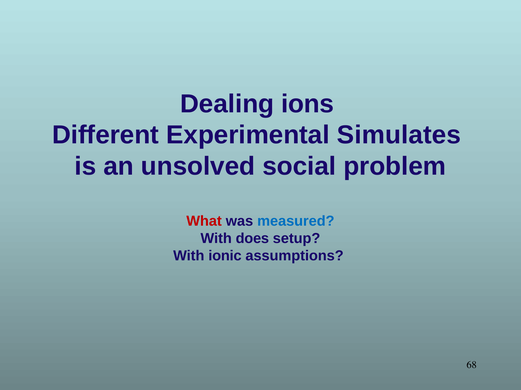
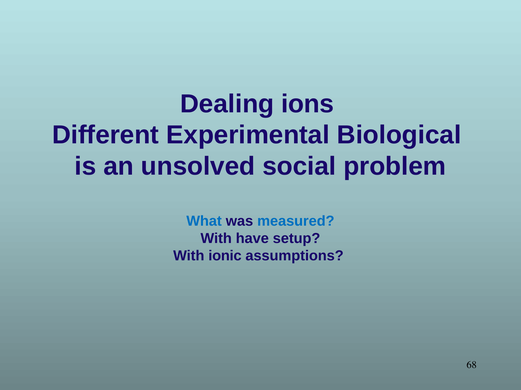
Simulates: Simulates -> Biological
What colour: red -> blue
does: does -> have
